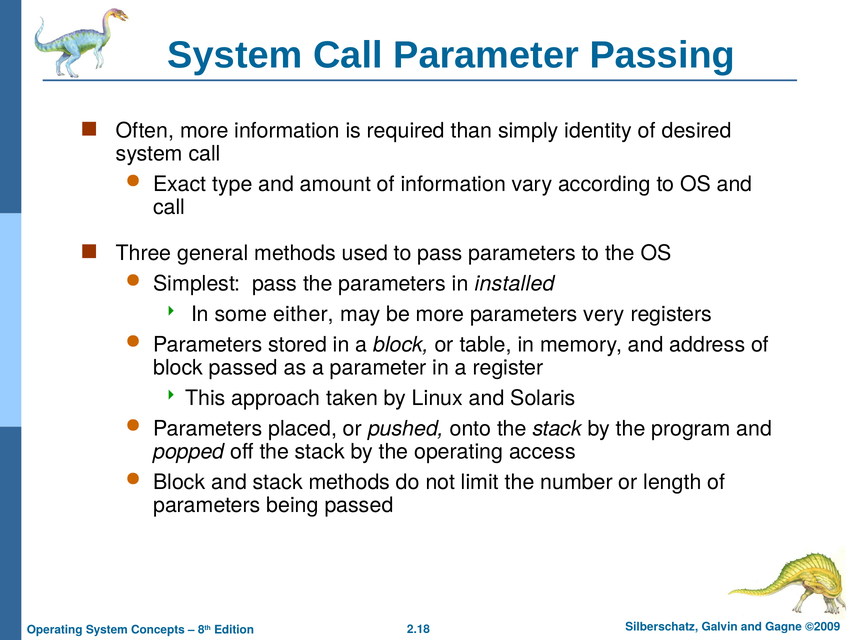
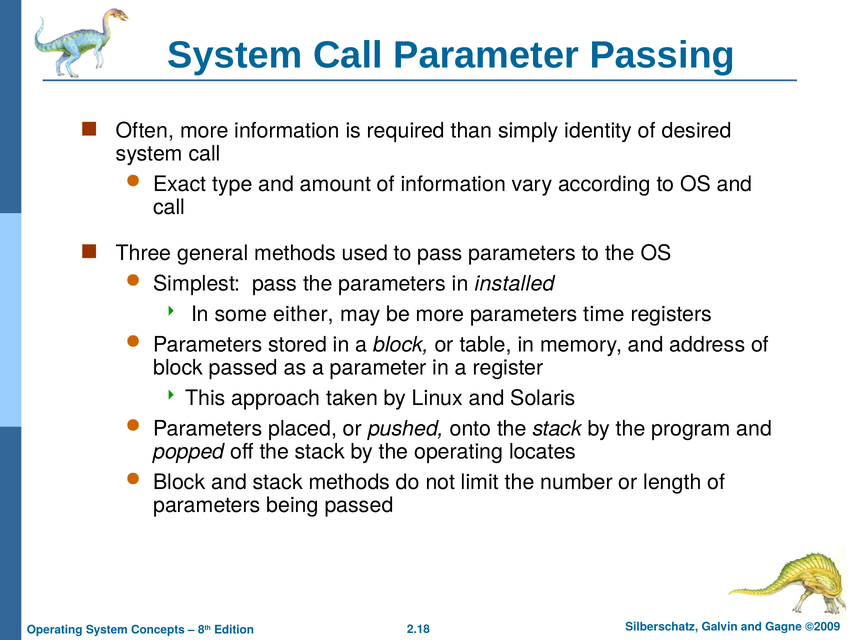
very: very -> time
access: access -> locates
